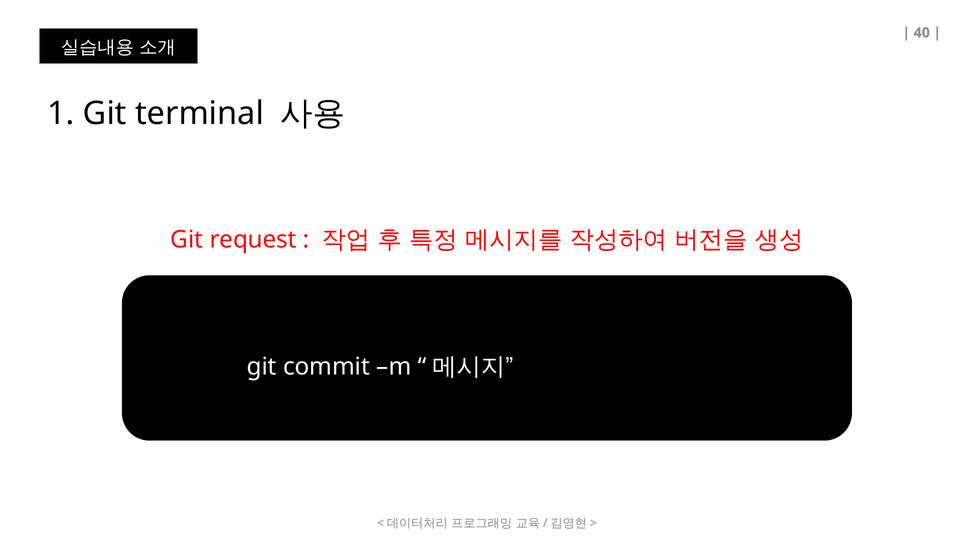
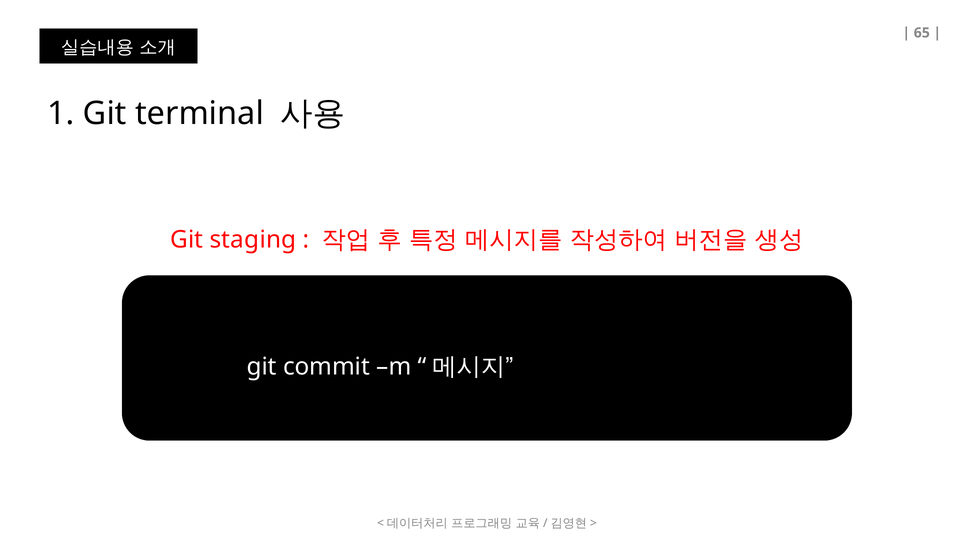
40: 40 -> 65
request: request -> staging
